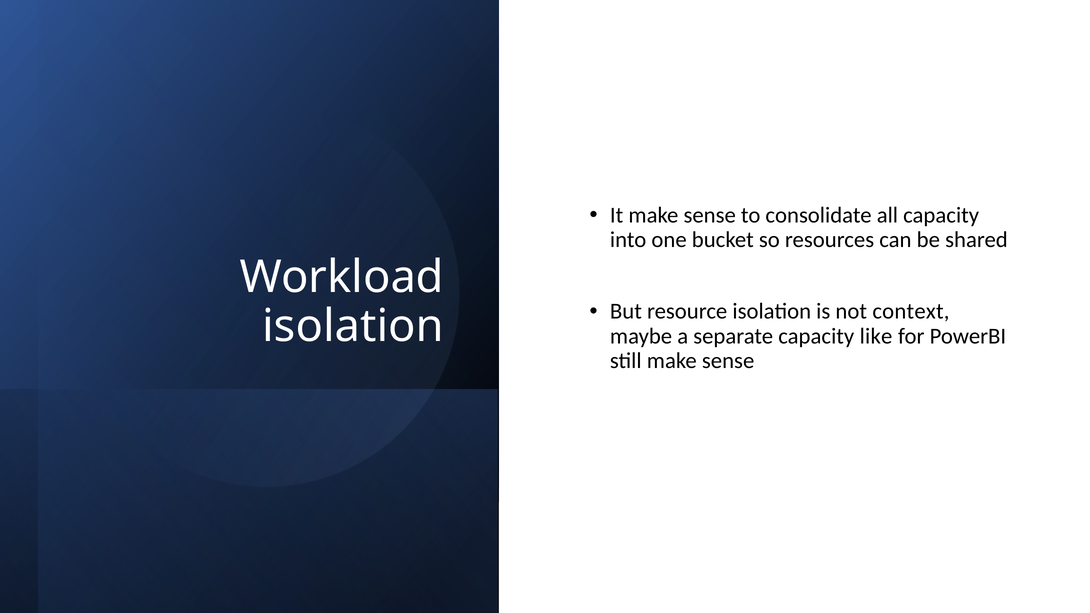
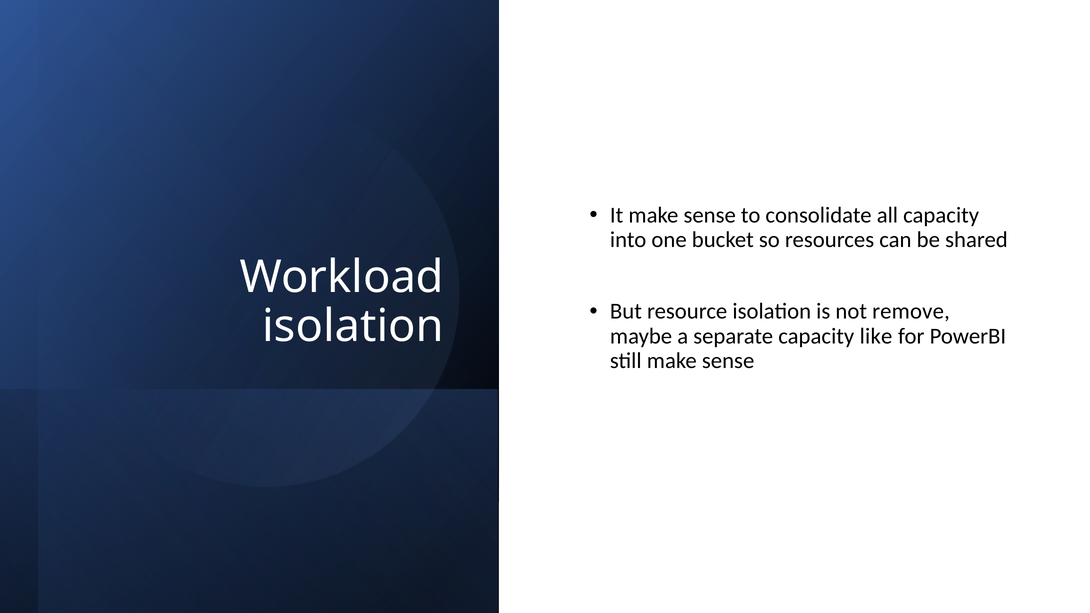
context: context -> remove
